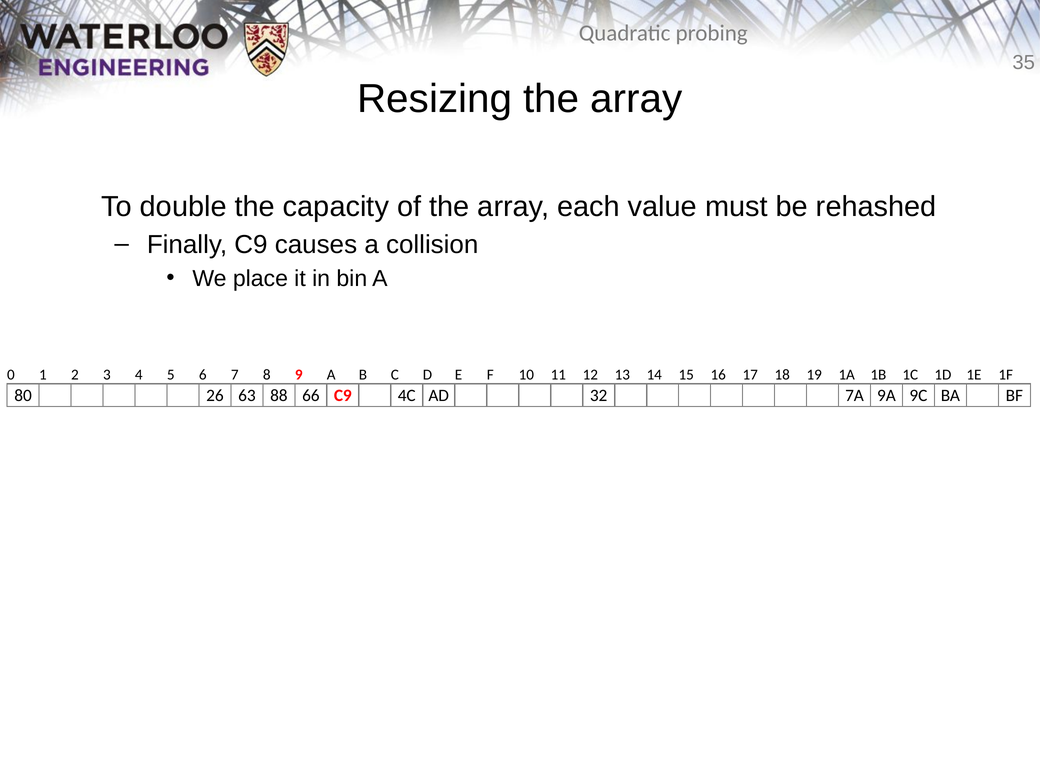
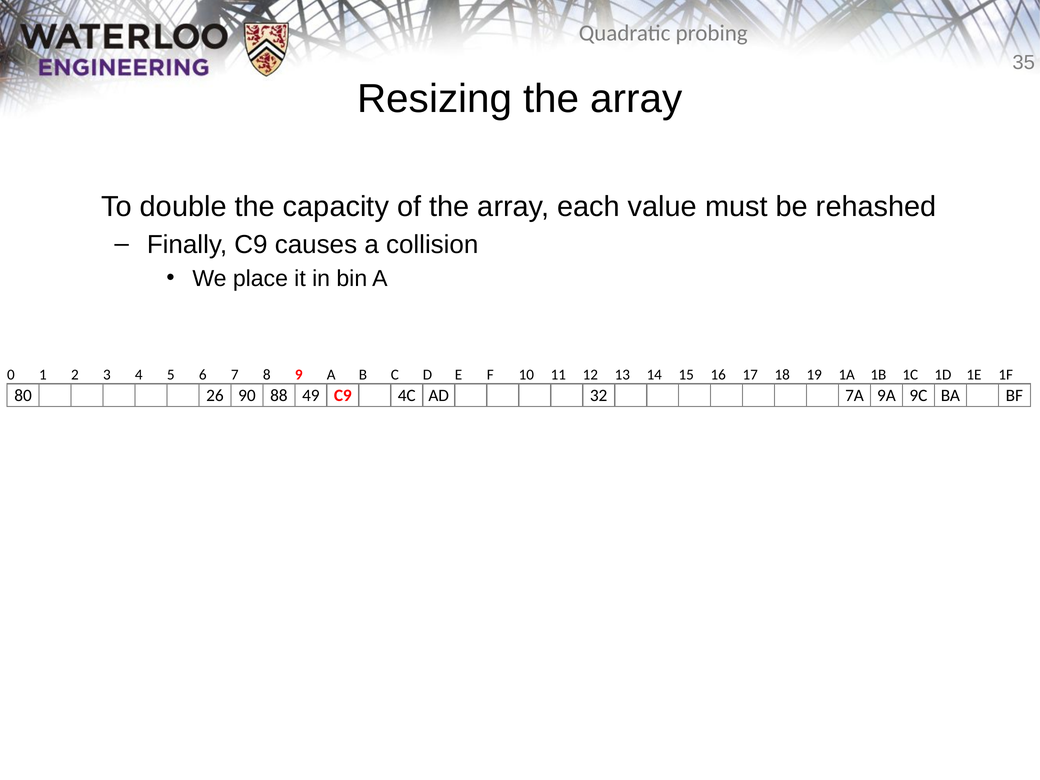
63: 63 -> 90
66: 66 -> 49
